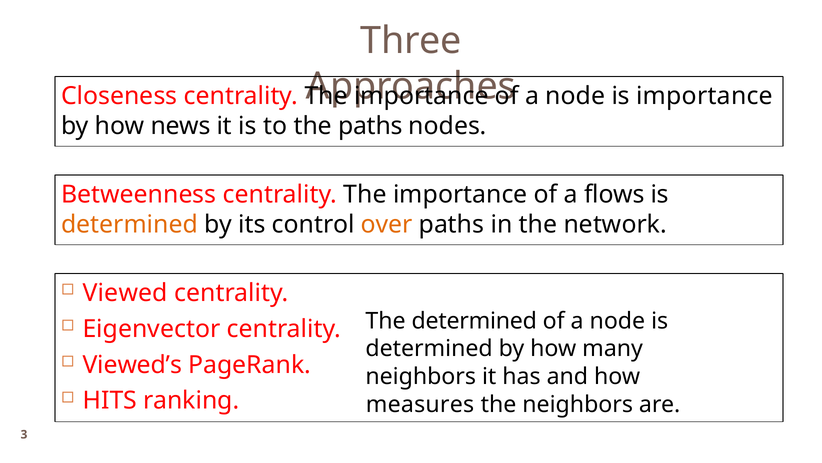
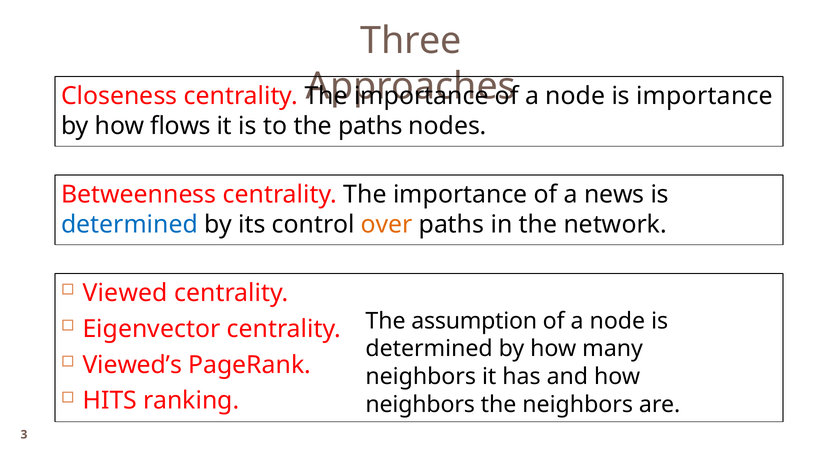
news: news -> flows
flows: flows -> news
determined at (130, 224) colour: orange -> blue
The determined: determined -> assumption
measures at (420, 404): measures -> neighbors
